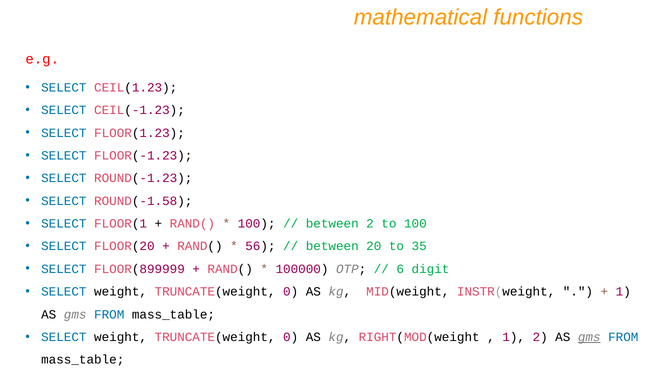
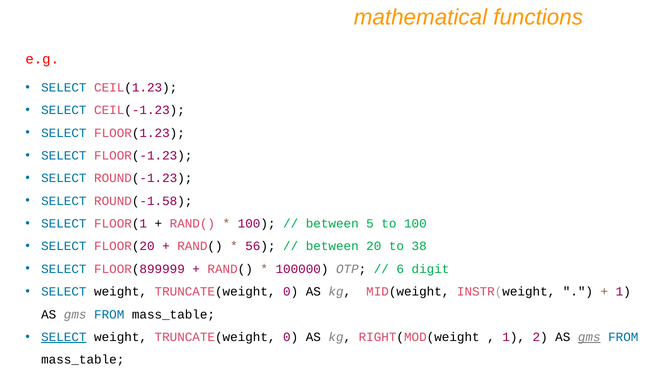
between 2: 2 -> 5
35: 35 -> 38
SELECT at (64, 337) underline: none -> present
